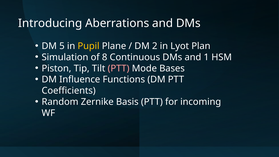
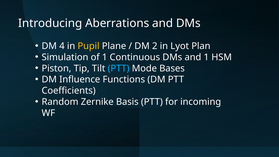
5: 5 -> 4
of 8: 8 -> 1
PTT at (119, 68) colour: pink -> light blue
